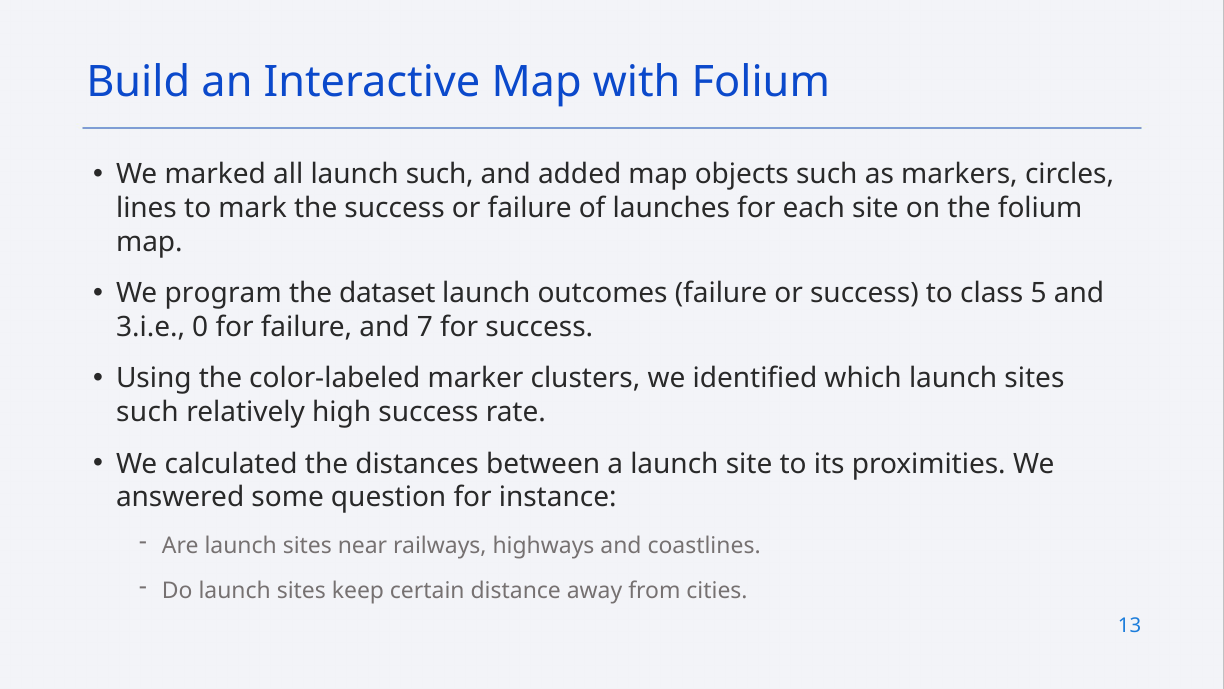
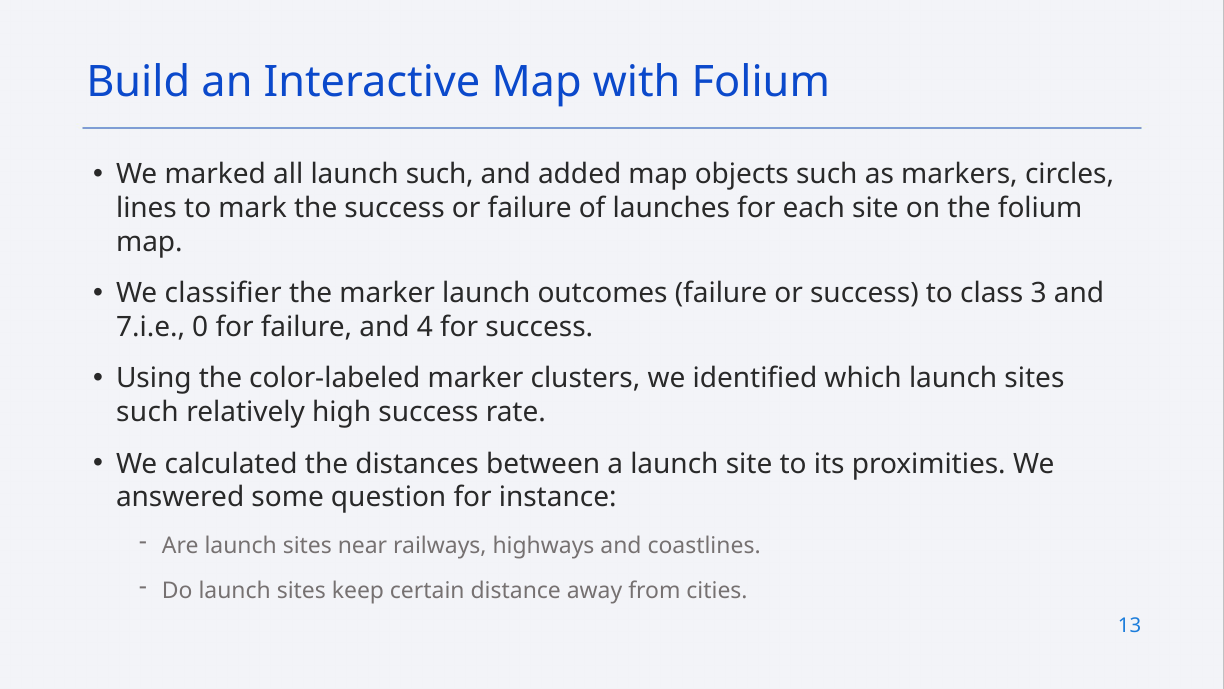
program: program -> classifier
the dataset: dataset -> marker
5: 5 -> 3
3.i.e: 3.i.e -> 7.i.e
7: 7 -> 4
